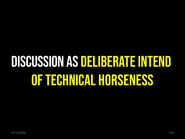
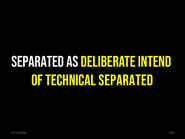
DISCUSSION at (38, 62): DISCUSSION -> SEPARATED
TECHNICAL HORSENESS: HORSENESS -> SEPARATED
